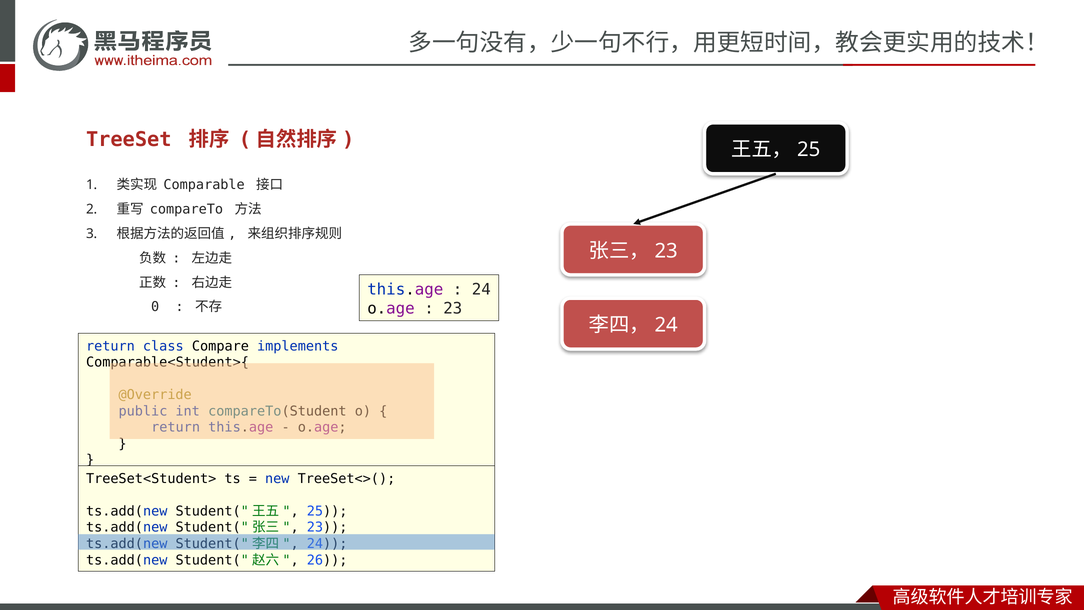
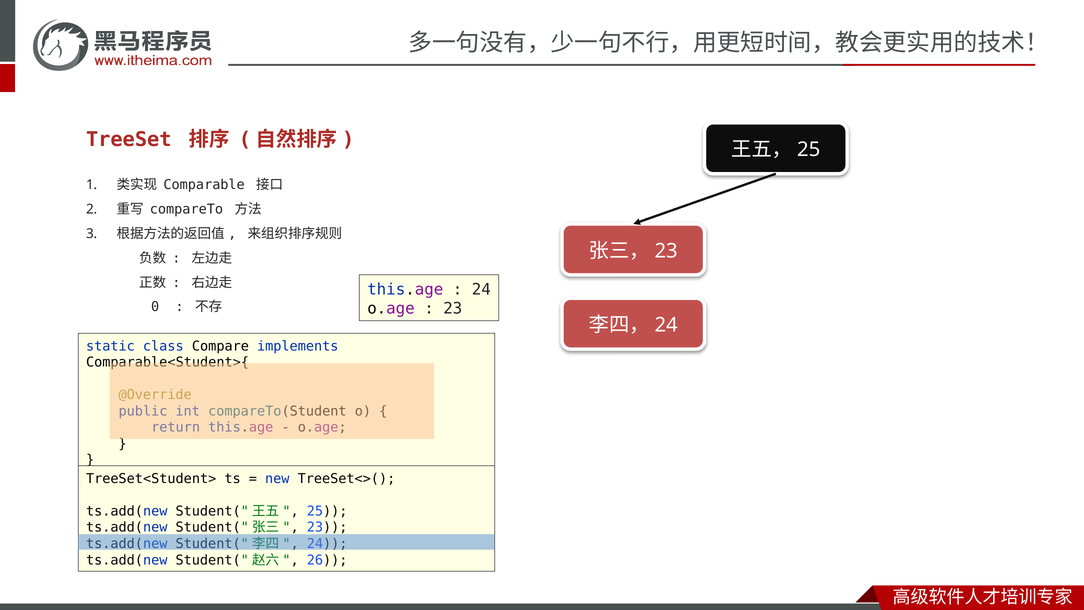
return at (110, 346): return -> static
